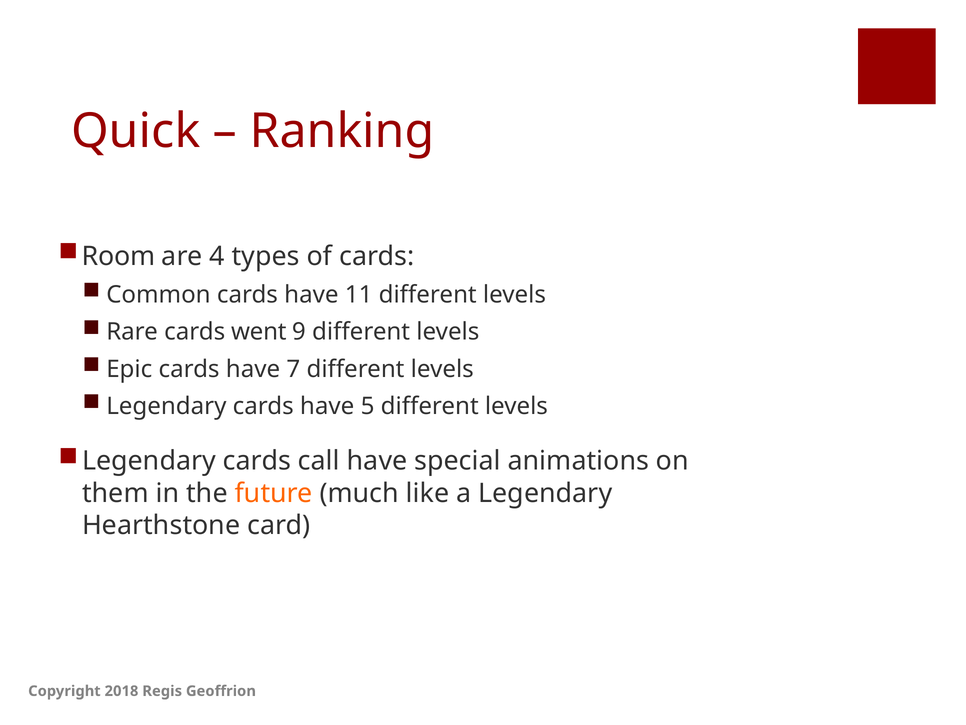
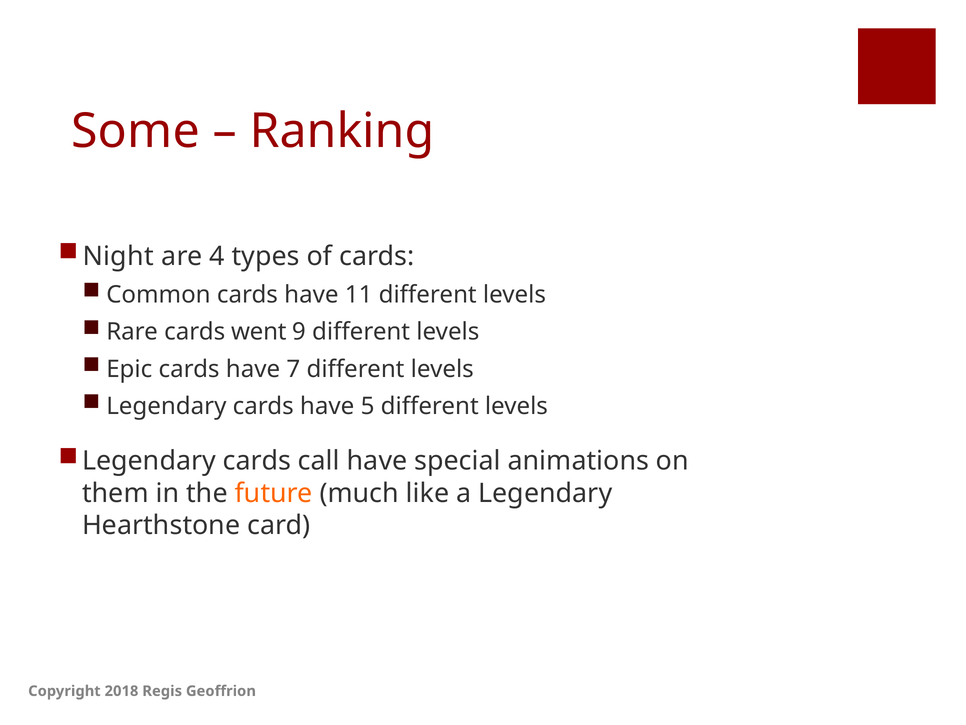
Quick: Quick -> Some
Room: Room -> Night
